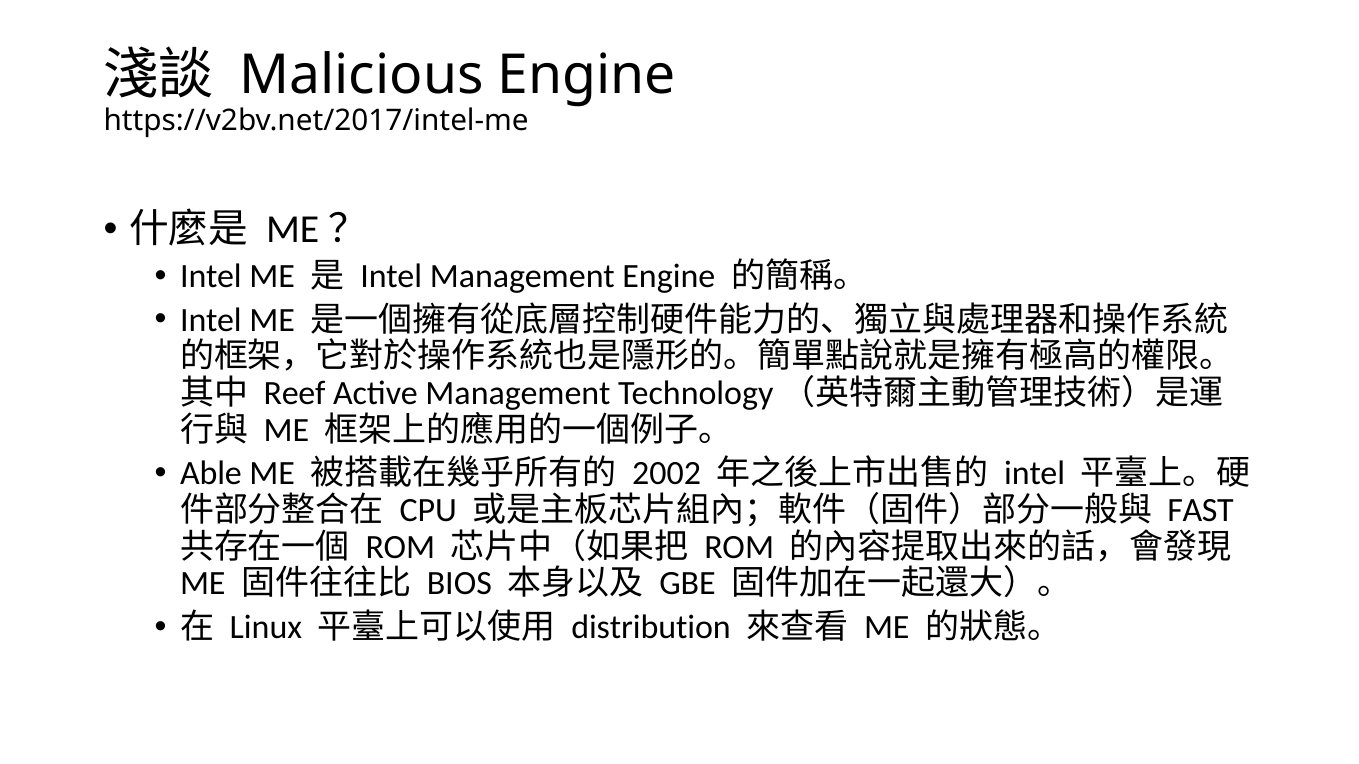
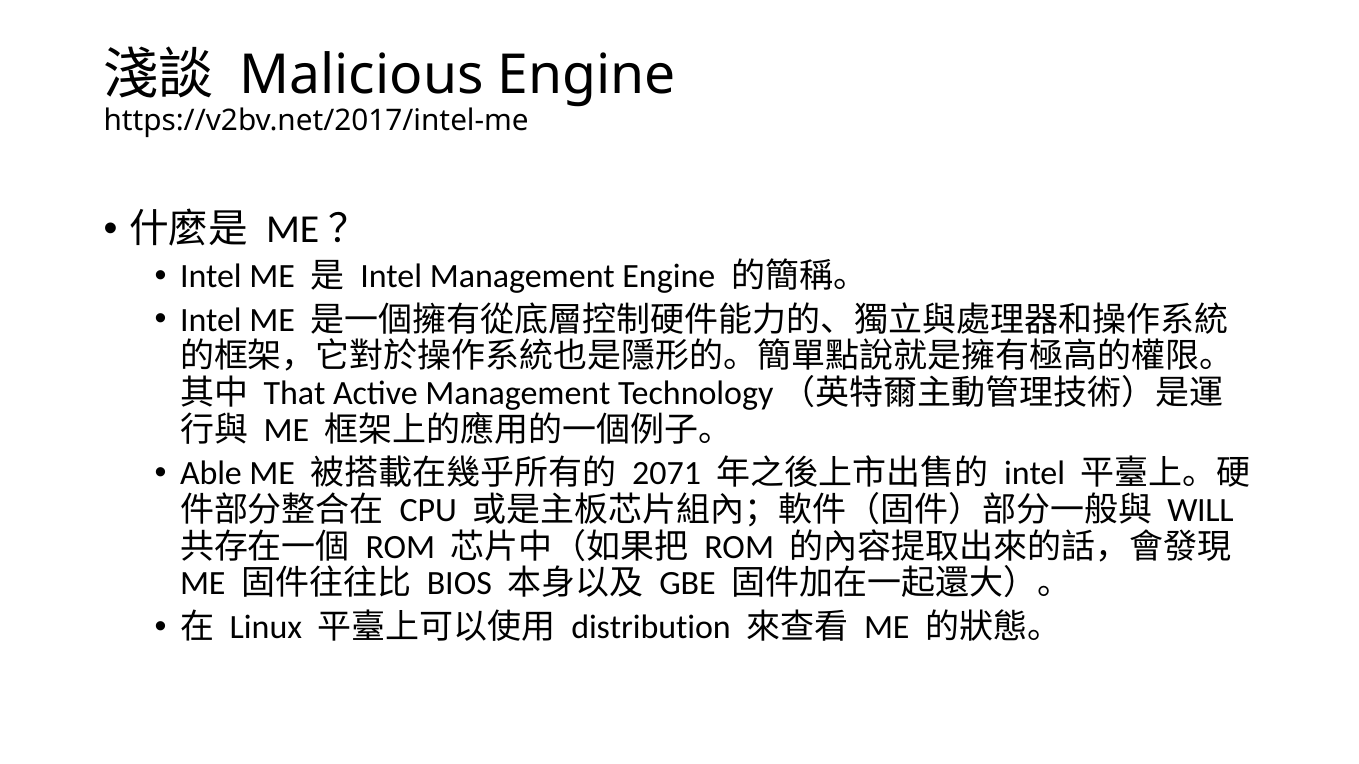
Reef: Reef -> That
2002: 2002 -> 2071
FAST: FAST -> WILL
